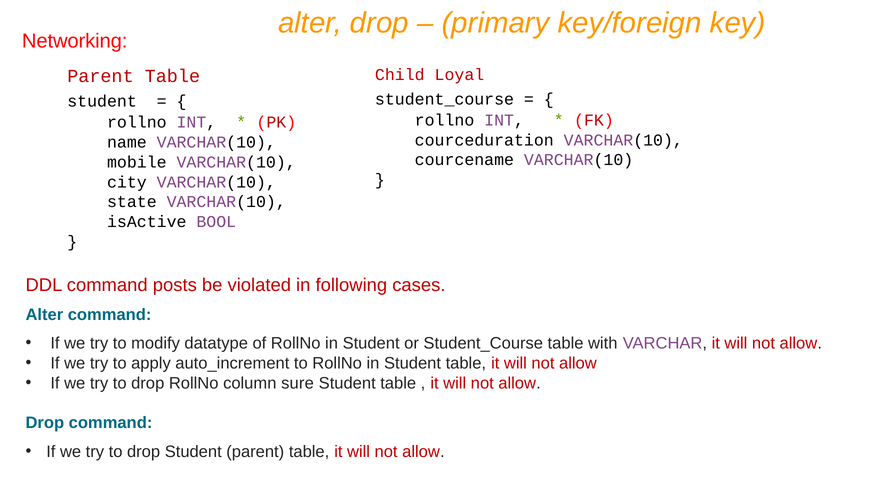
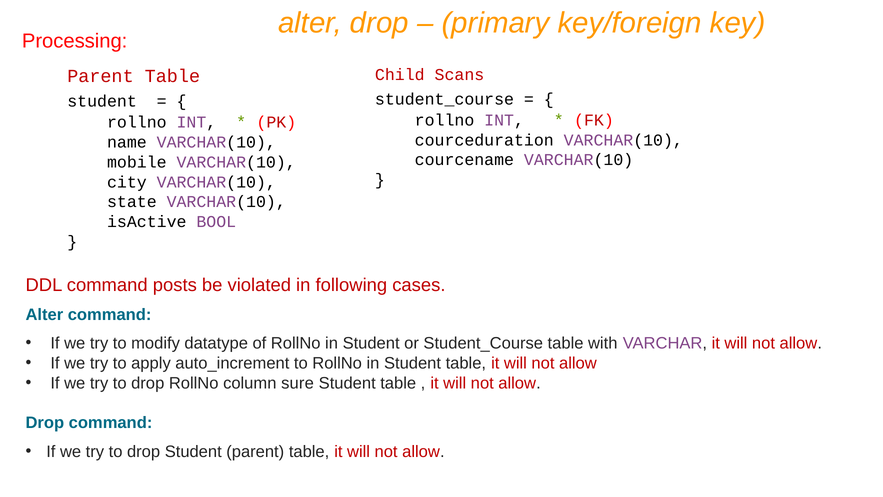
Networking: Networking -> Processing
Loyal: Loyal -> Scans
